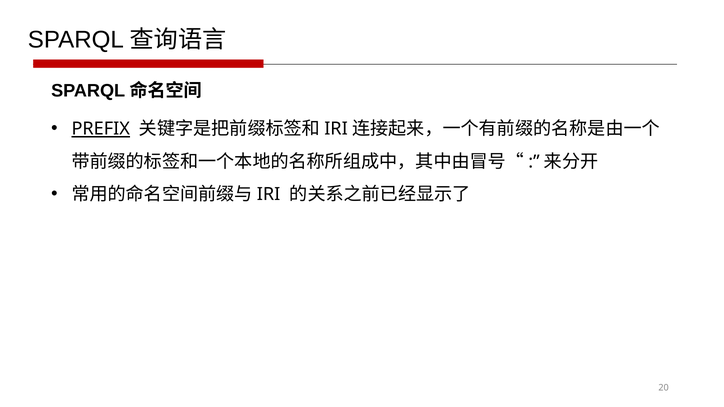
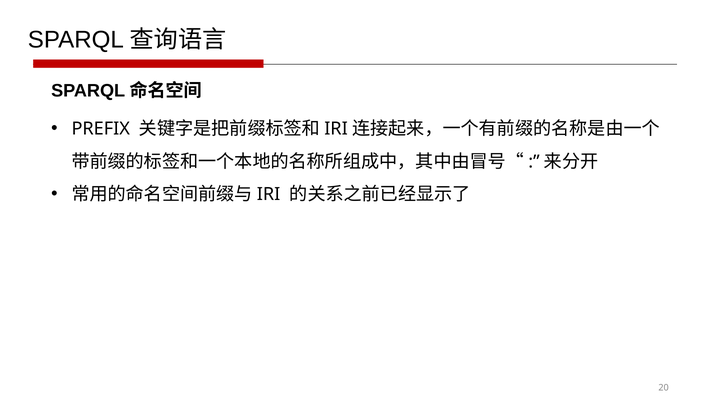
PREFIX underline: present -> none
